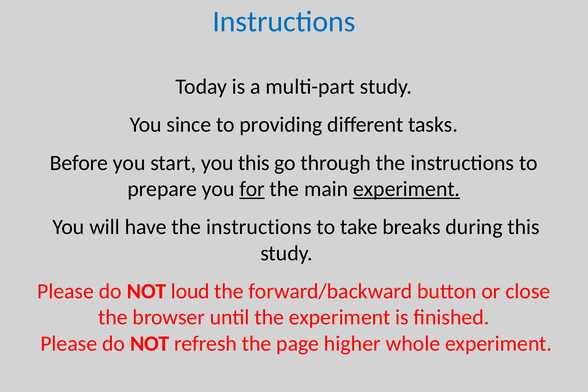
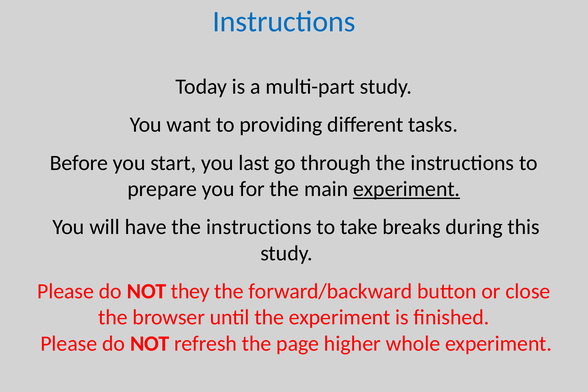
since: since -> want
you this: this -> last
for underline: present -> none
loud: loud -> they
